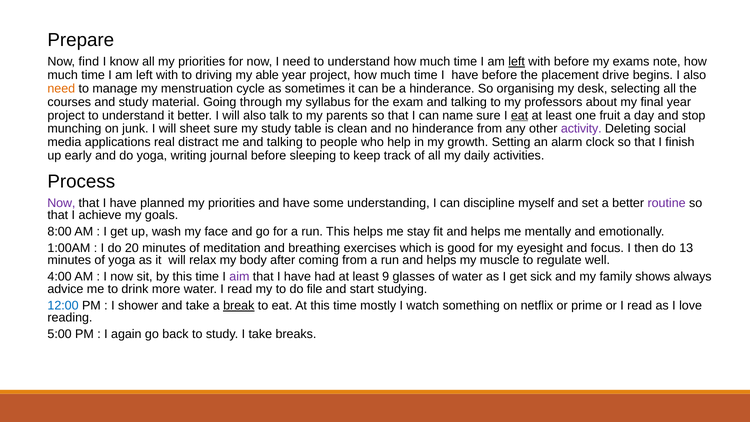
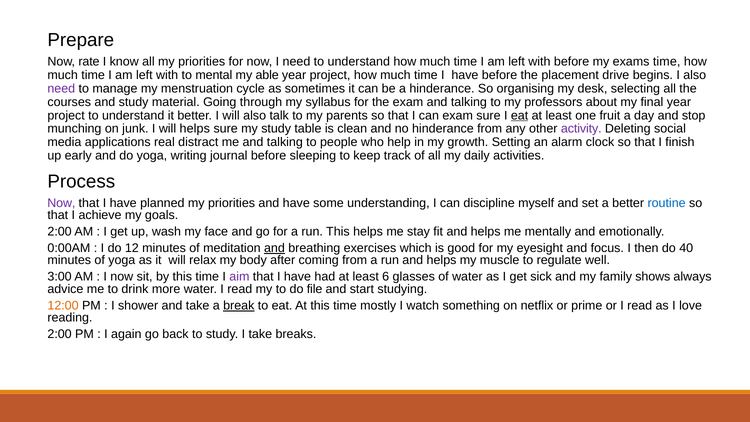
find: find -> rate
left at (517, 61) underline: present -> none
exams note: note -> time
driving: driving -> mental
need at (61, 88) colour: orange -> purple
can name: name -> exam
will sheet: sheet -> helps
routine colour: purple -> blue
8:00 at (60, 232): 8:00 -> 2:00
1:00AM: 1:00AM -> 0:00AM
20: 20 -> 12
and at (274, 248) underline: none -> present
13: 13 -> 40
4:00: 4:00 -> 3:00
9: 9 -> 6
12:00 colour: blue -> orange
5:00 at (60, 334): 5:00 -> 2:00
